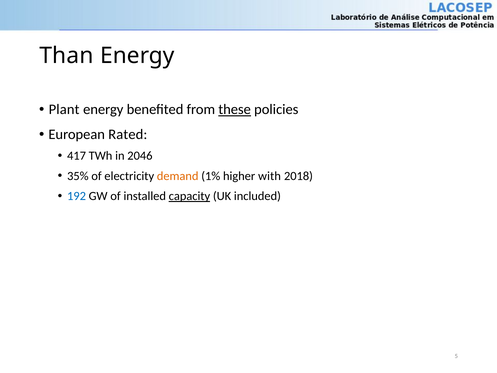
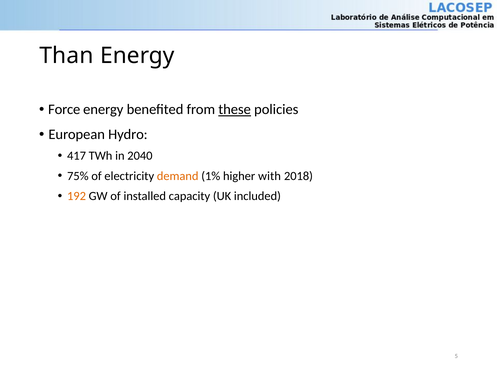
Plant: Plant -> Force
Rated: Rated -> Hydro
2046: 2046 -> 2040
35%: 35% -> 75%
192 colour: blue -> orange
capacity underline: present -> none
